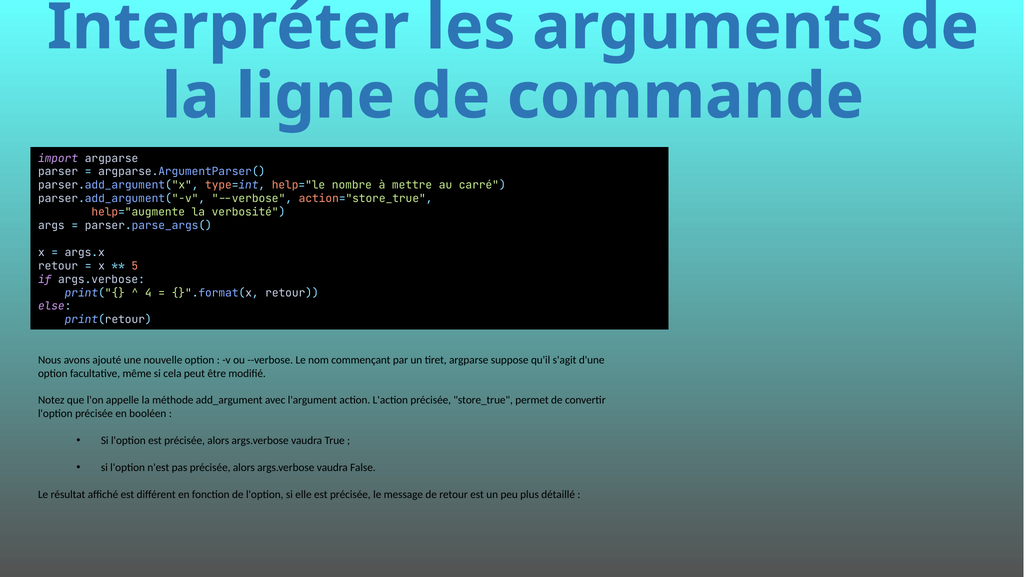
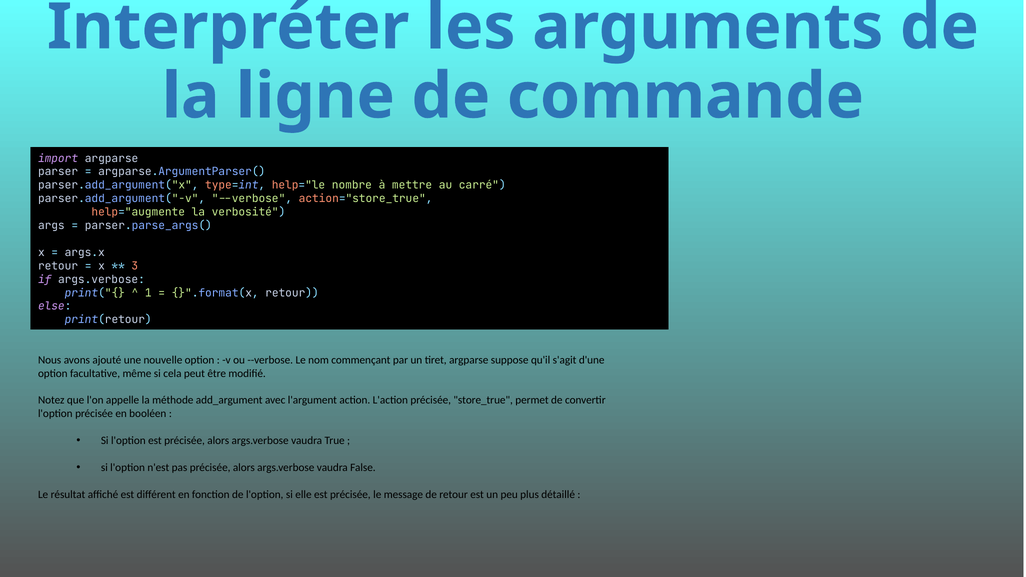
5: 5 -> 3
4: 4 -> 1
